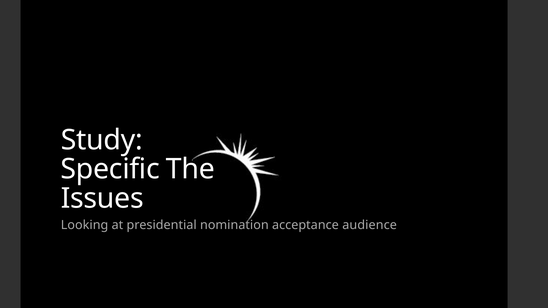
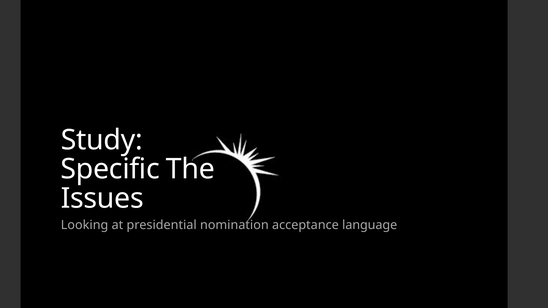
audience: audience -> language
